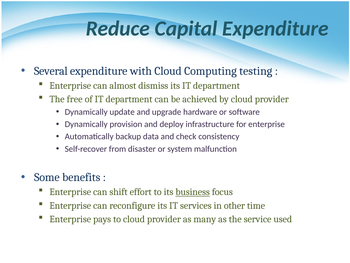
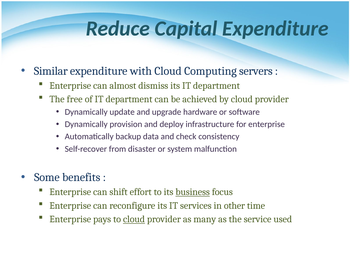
Several: Several -> Similar
testing: testing -> servers
cloud at (134, 219) underline: none -> present
